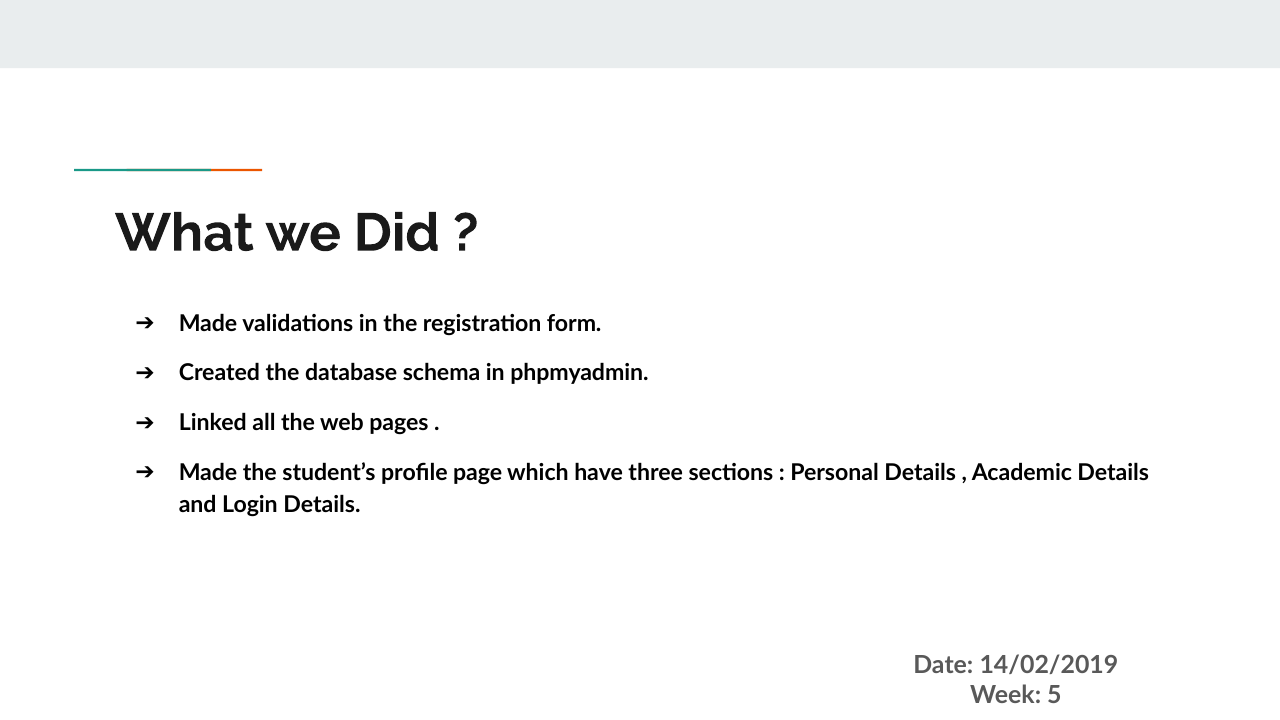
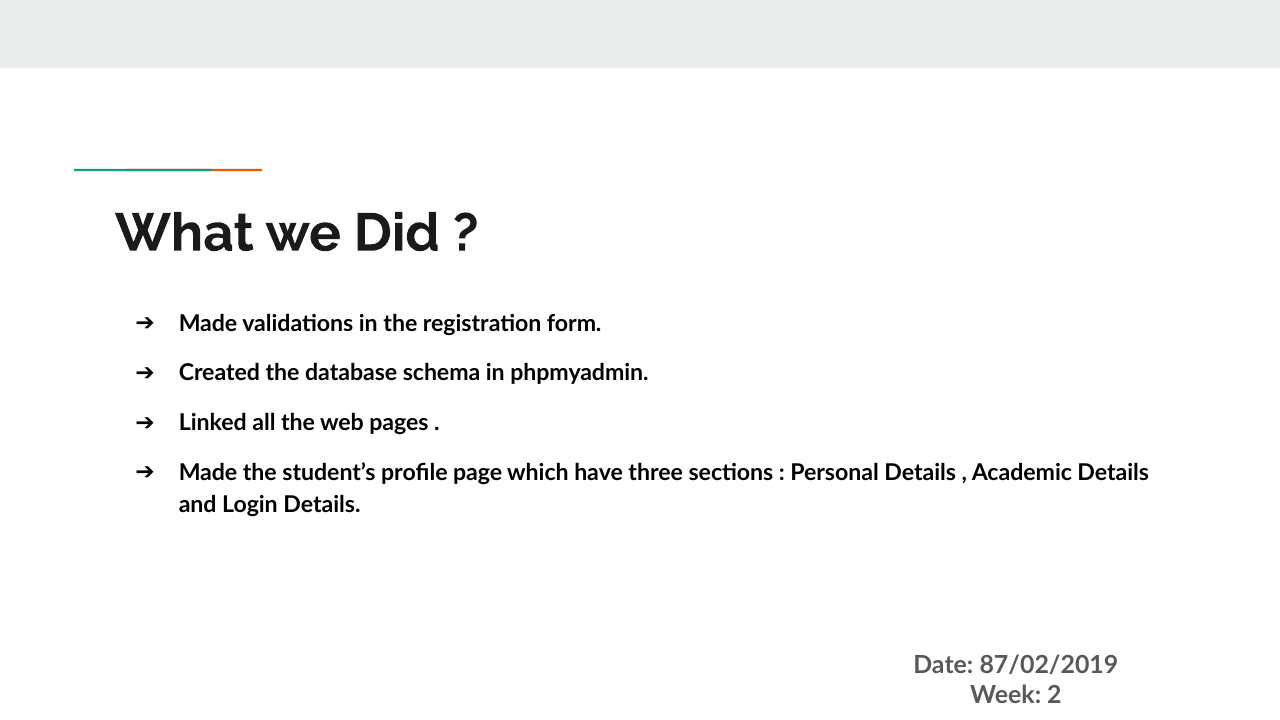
14/02/2019: 14/02/2019 -> 87/02/2019
5: 5 -> 2
